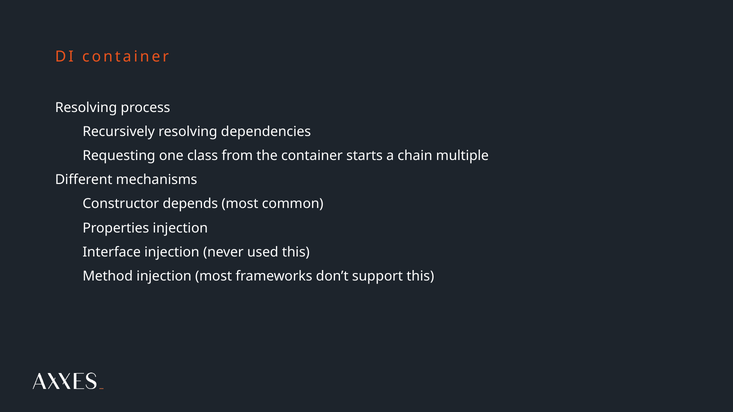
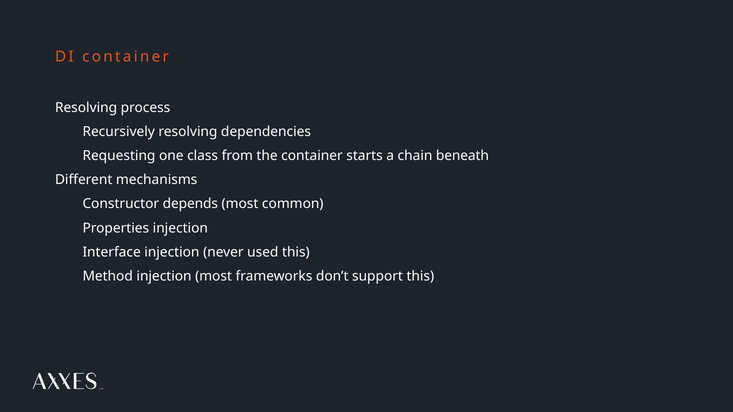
multiple: multiple -> beneath
